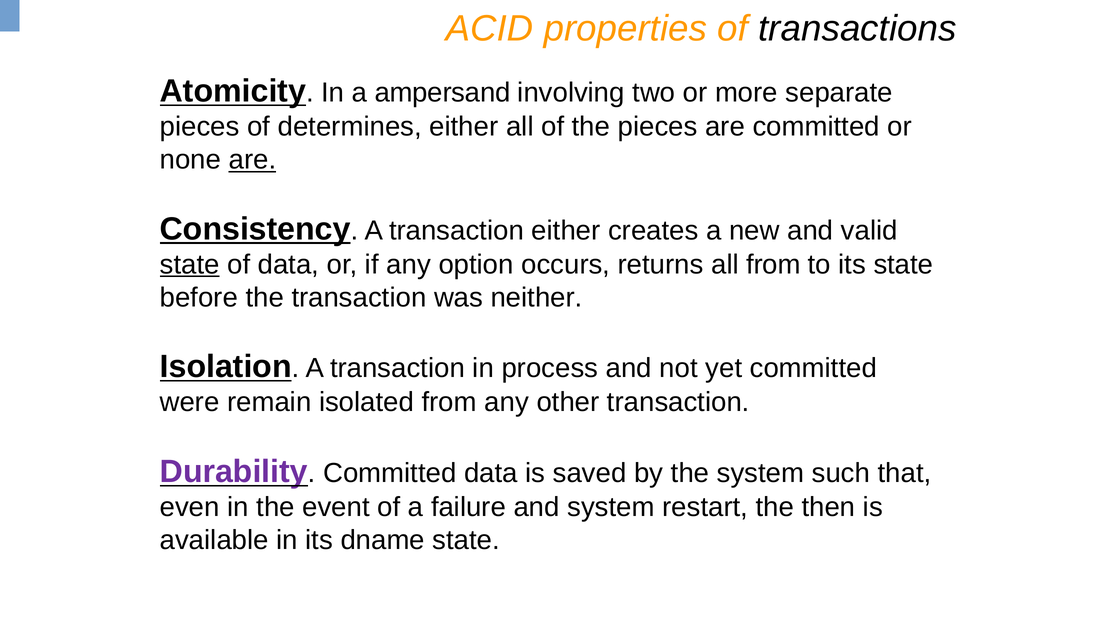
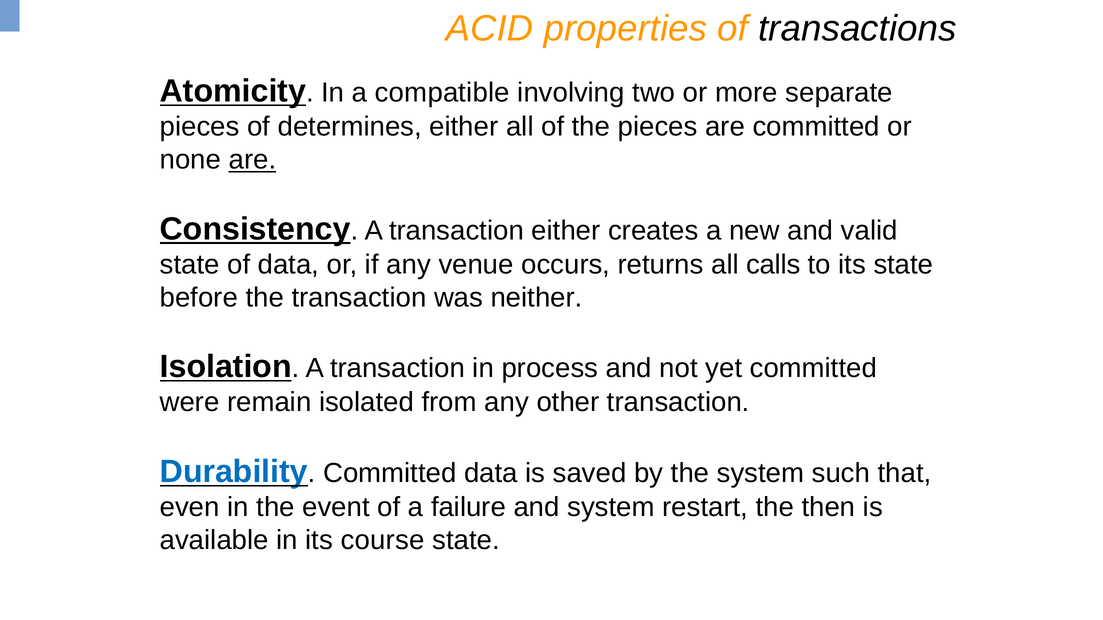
ampersand: ampersand -> compatible
state at (190, 265) underline: present -> none
option: option -> venue
all from: from -> calls
Durability colour: purple -> blue
dname: dname -> course
